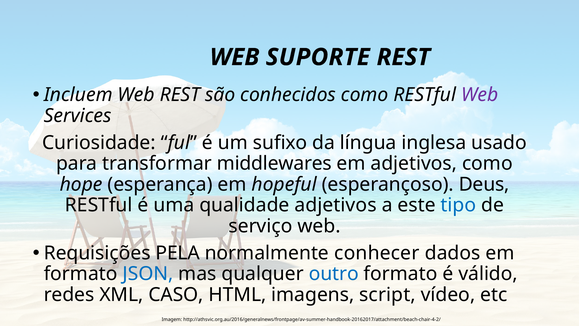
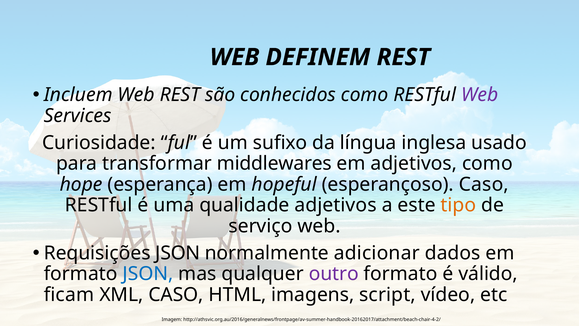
SUPORTE: SUPORTE -> DEFINEM
esperançoso Deus: Deus -> Caso
tipo colour: blue -> orange
Requisições PELA: PELA -> JSON
conhecer: conhecer -> adicionar
outro colour: blue -> purple
redes: redes -> ficam
